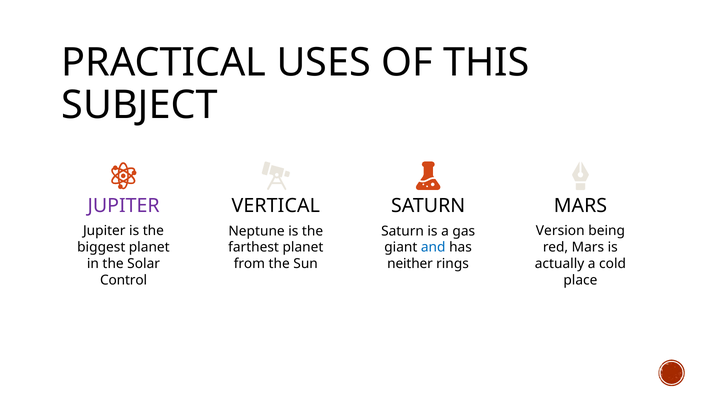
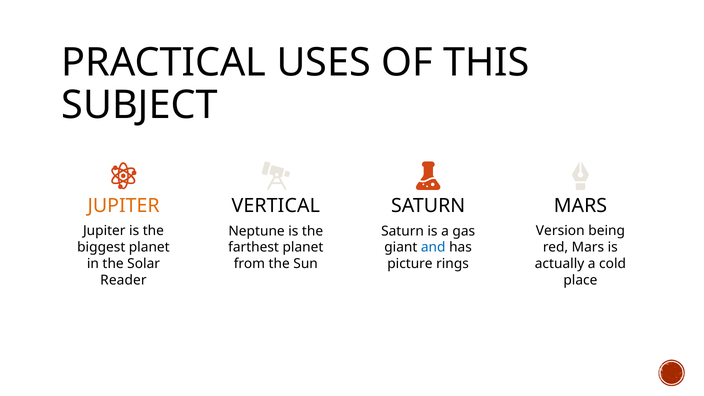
JUPITER at (124, 206) colour: purple -> orange
neither: neither -> picture
Control: Control -> Reader
